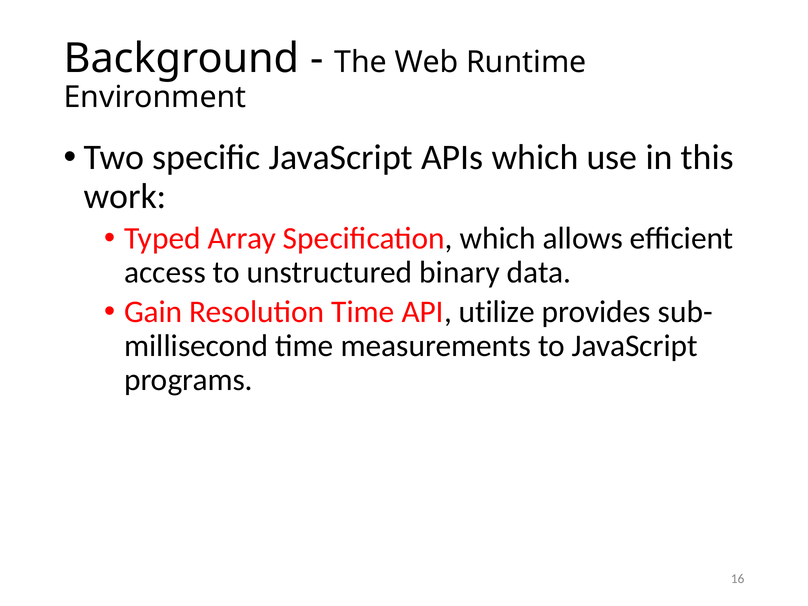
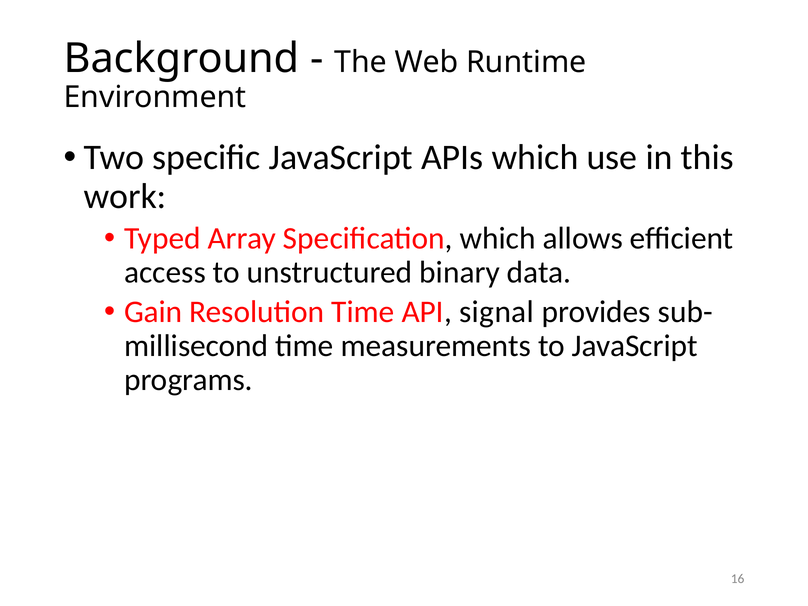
utilize: utilize -> signal
